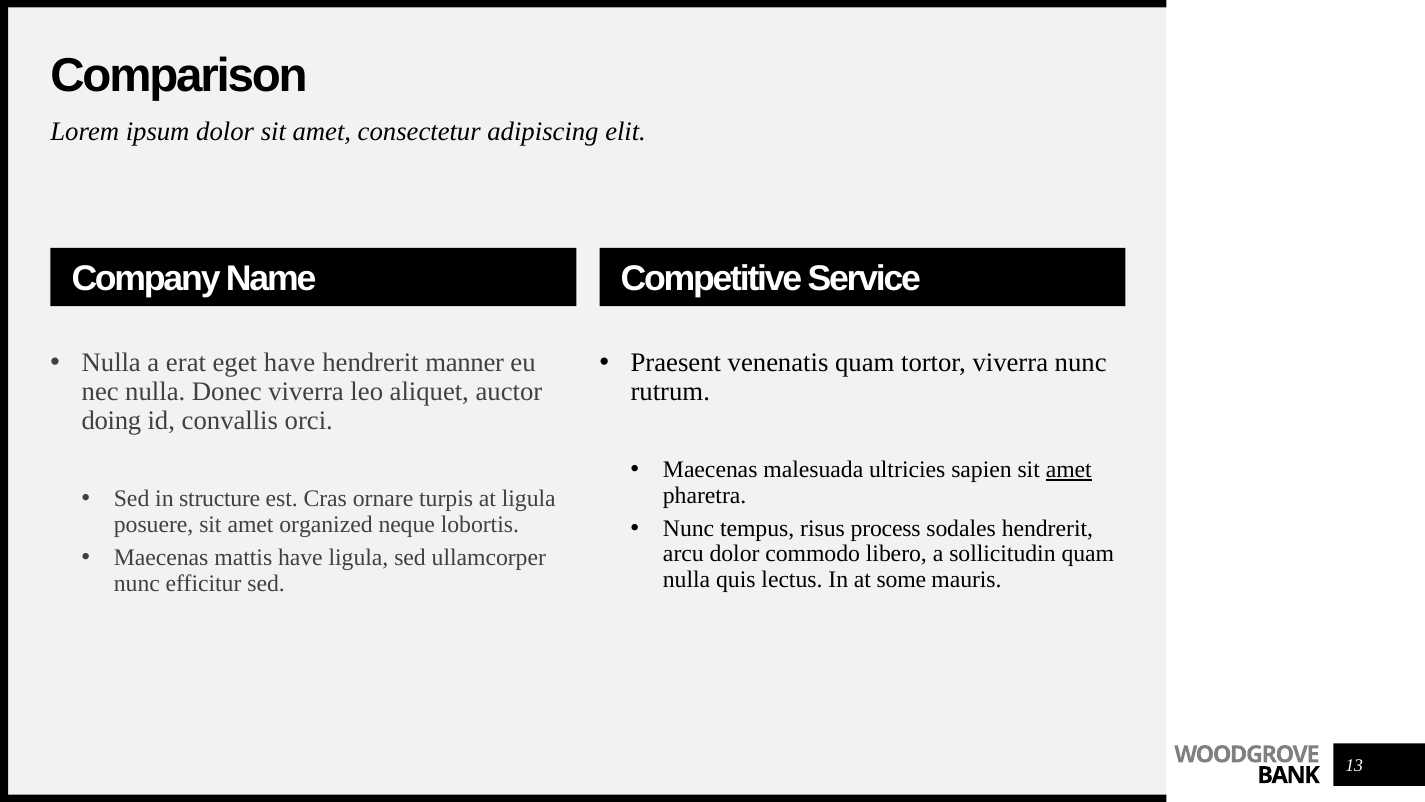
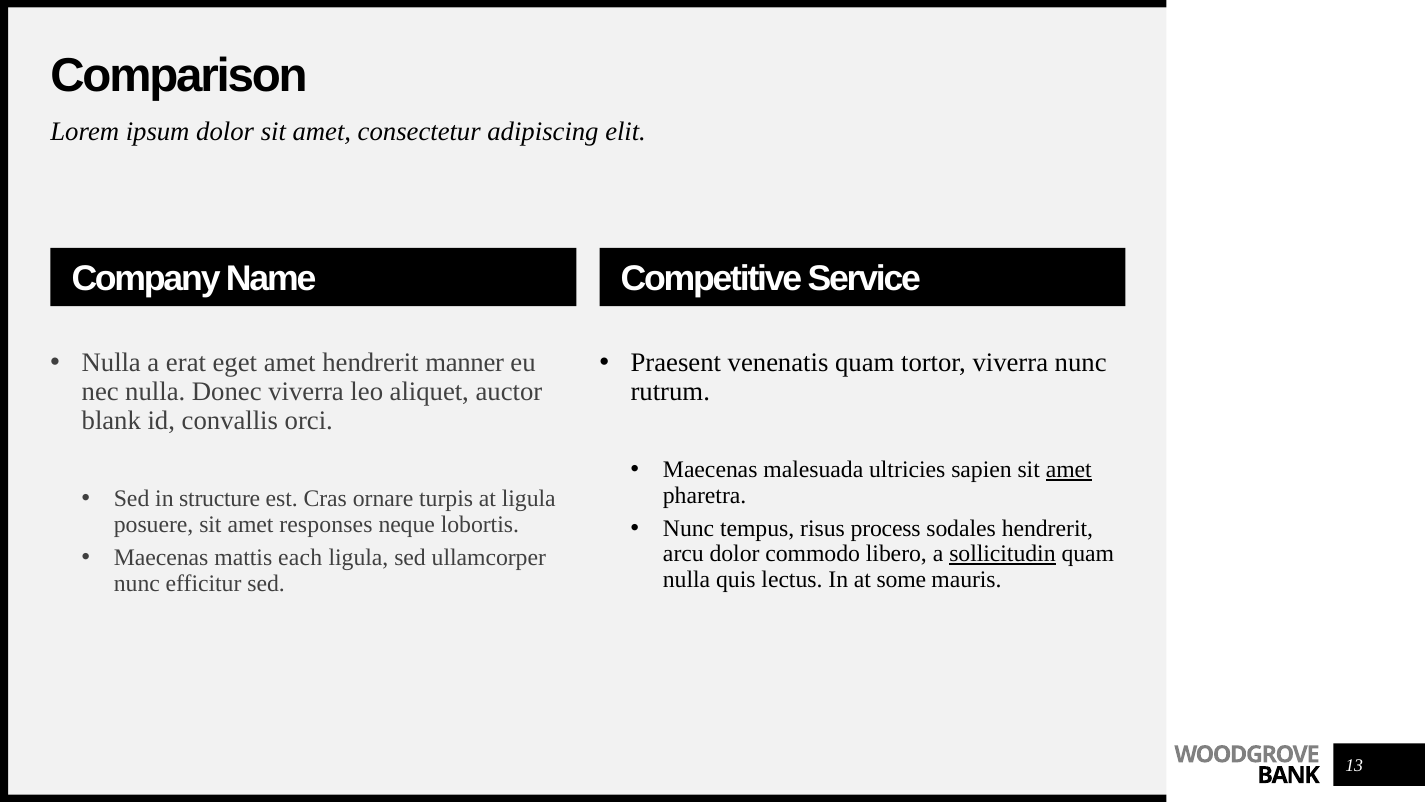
eget have: have -> amet
doing: doing -> blank
organized: organized -> responses
sollicitudin underline: none -> present
mattis have: have -> each
